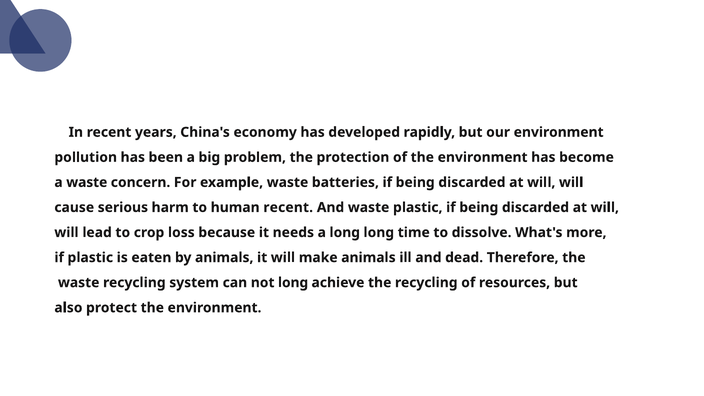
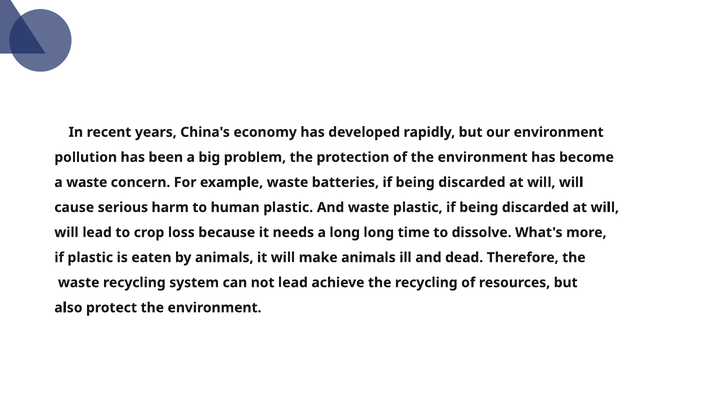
human recent: recent -> plastic
not long: long -> lead
